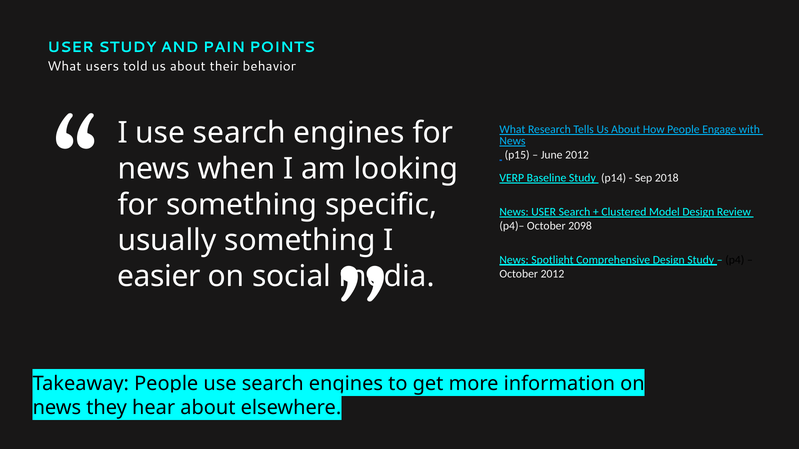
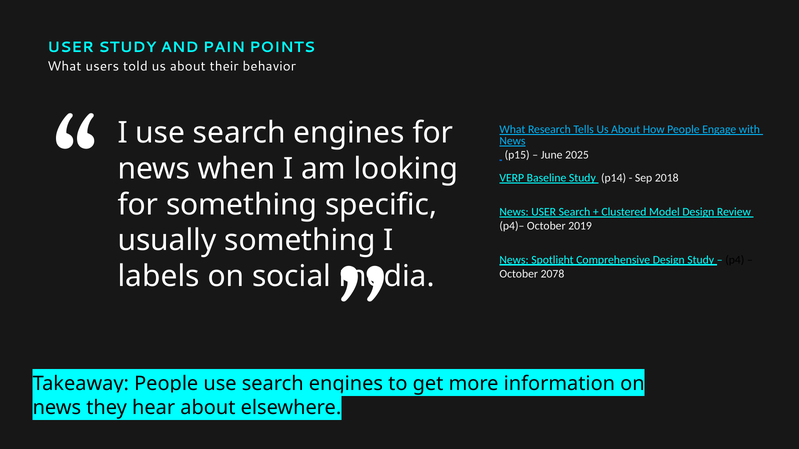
June 2012: 2012 -> 2025
2098: 2098 -> 2019
easier: easier -> labels
October 2012: 2012 -> 2078
